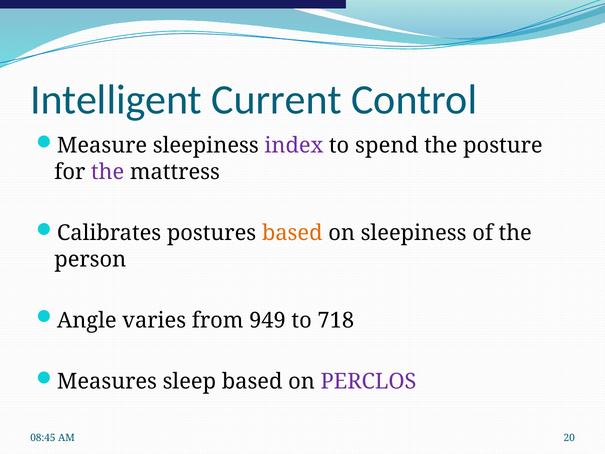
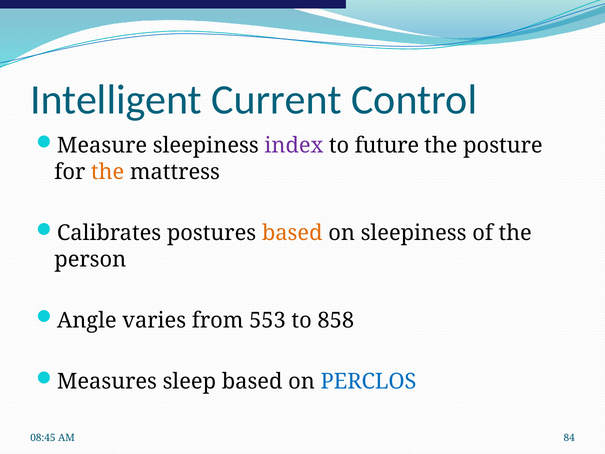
spend: spend -> future
the at (108, 172) colour: purple -> orange
949: 949 -> 553
718: 718 -> 858
PERCLOS colour: purple -> blue
20: 20 -> 84
